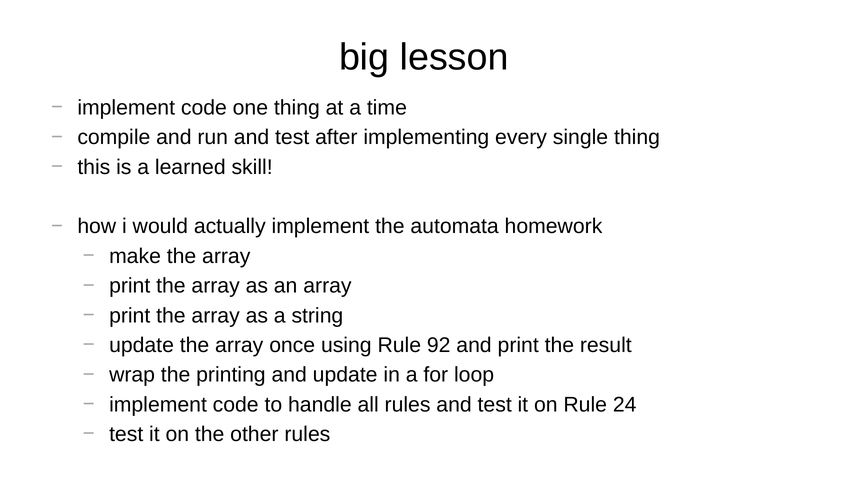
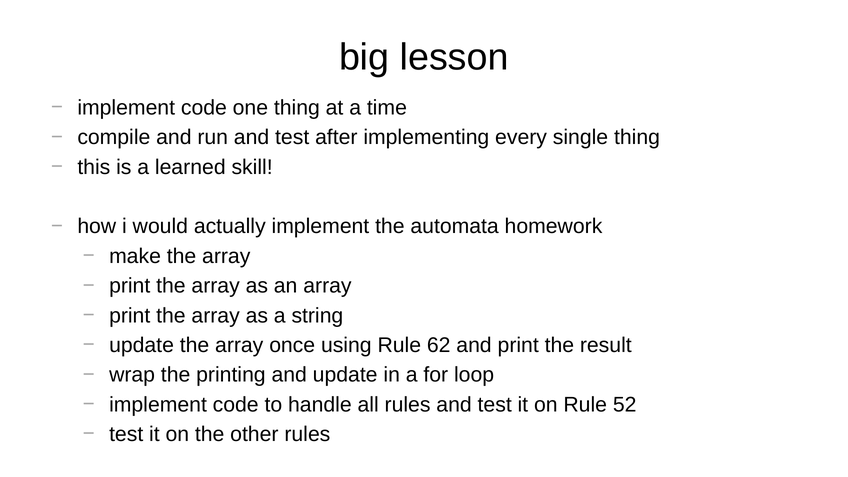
92: 92 -> 62
24: 24 -> 52
